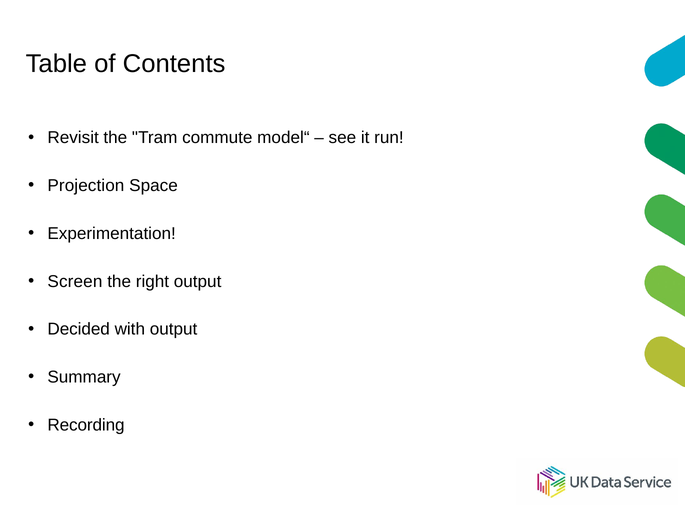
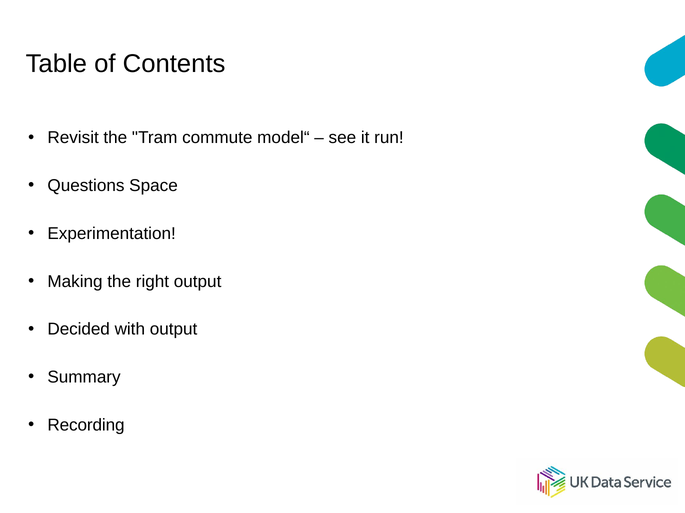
Projection: Projection -> Questions
Screen: Screen -> Making
